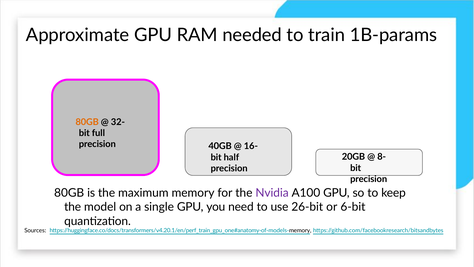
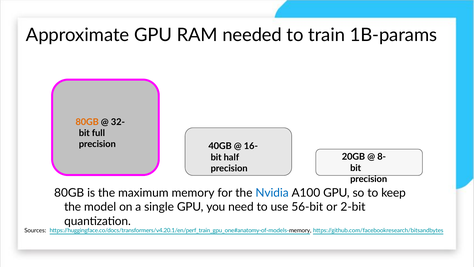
Nvidia colour: purple -> blue
26-bit: 26-bit -> 56-bit
6-bit: 6-bit -> 2-bit
